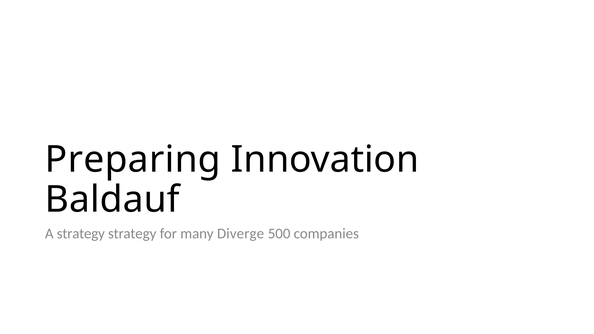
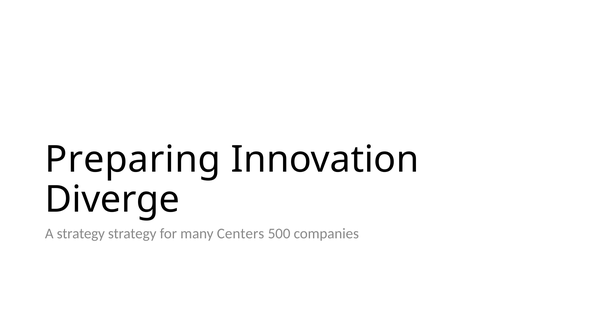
Baldauf: Baldauf -> Diverge
Diverge: Diverge -> Centers
